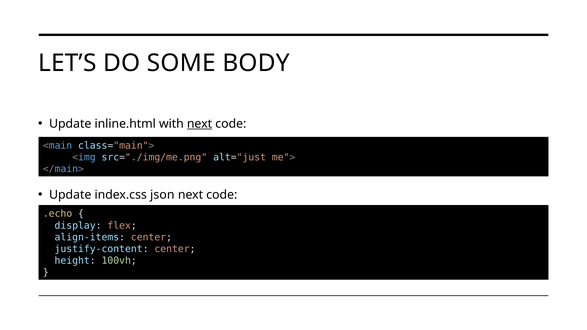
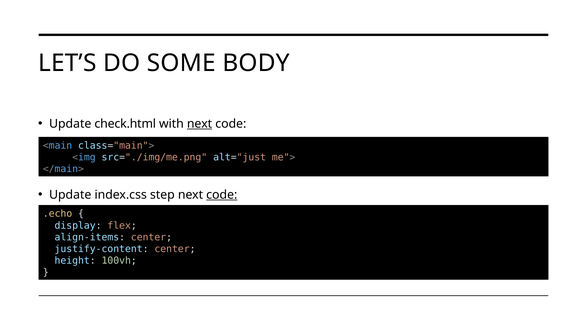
inline.html: inline.html -> check.html
json: json -> step
code at (222, 195) underline: none -> present
